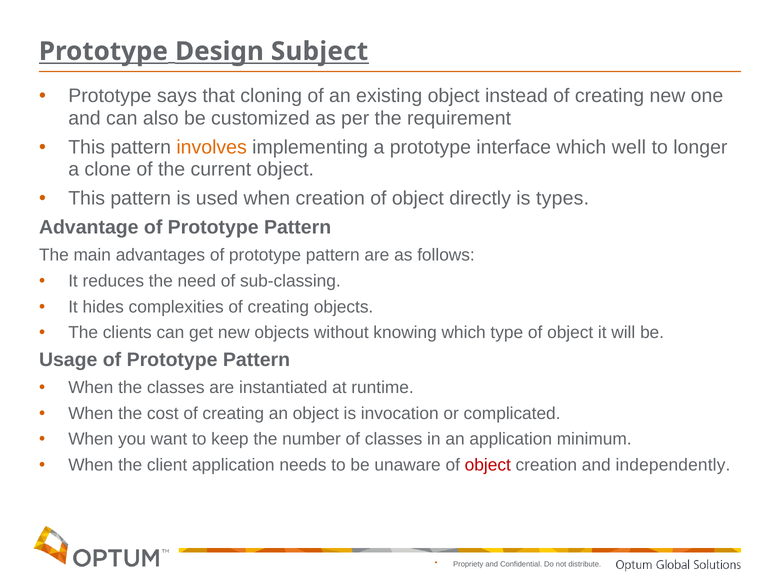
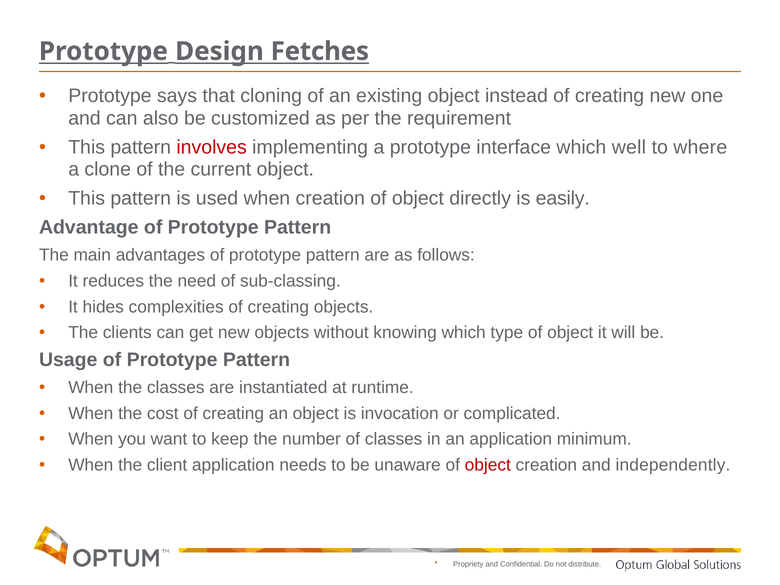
Subject: Subject -> Fetches
involves colour: orange -> red
longer: longer -> where
types: types -> easily
